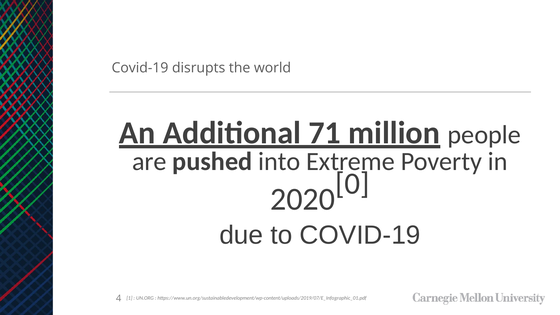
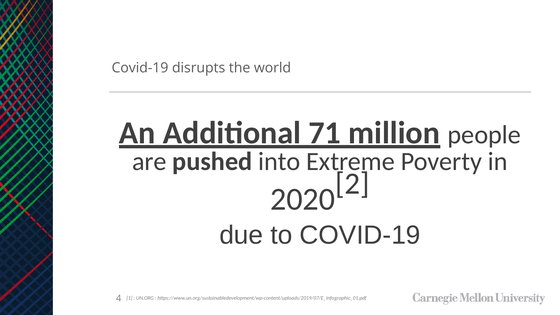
0: 0 -> 2
